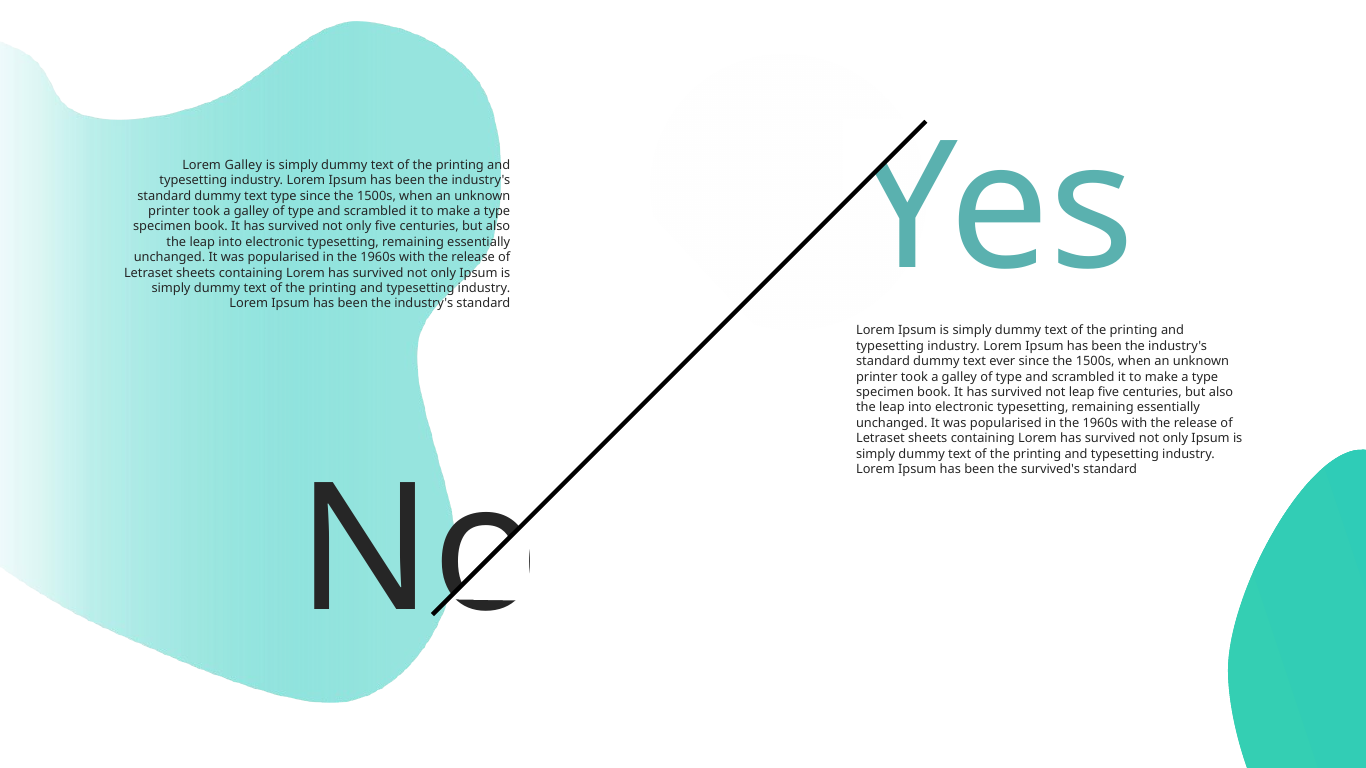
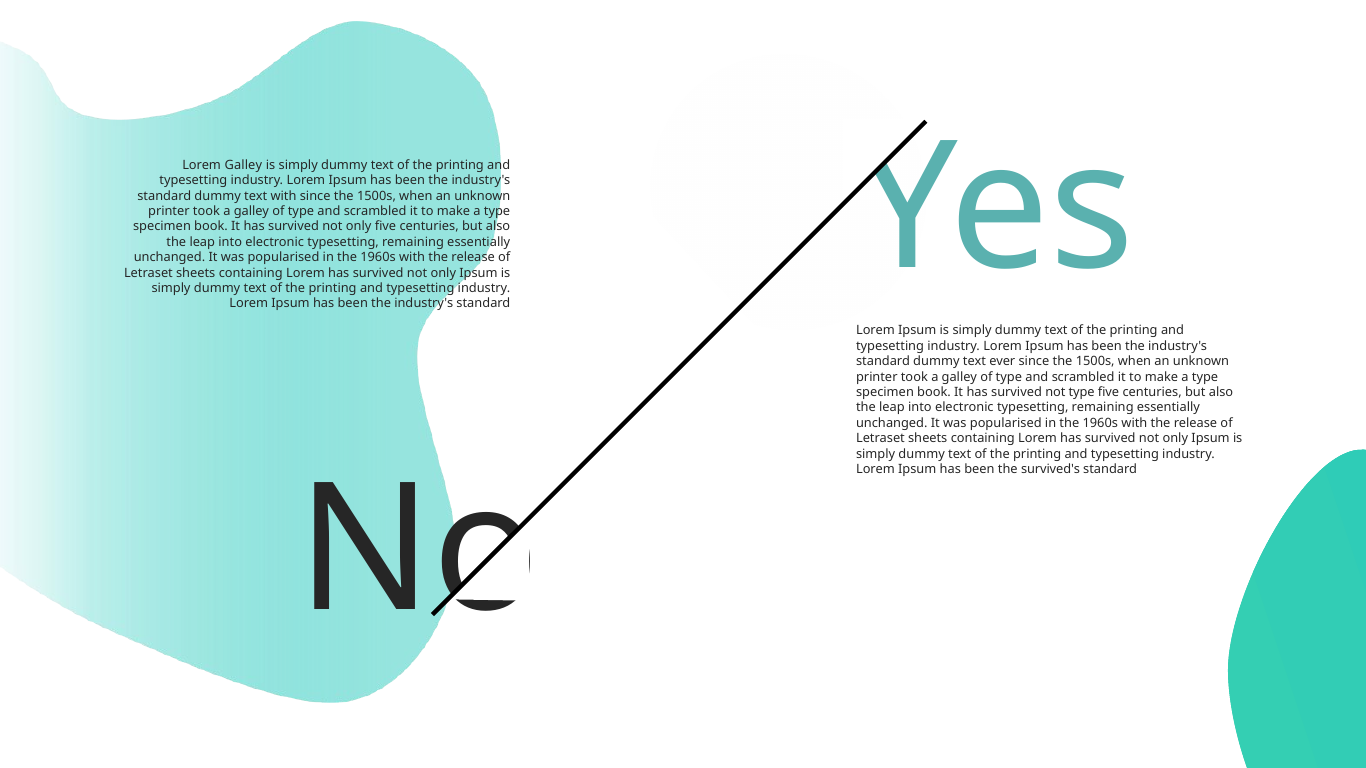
text type: type -> with
not leap: leap -> type
